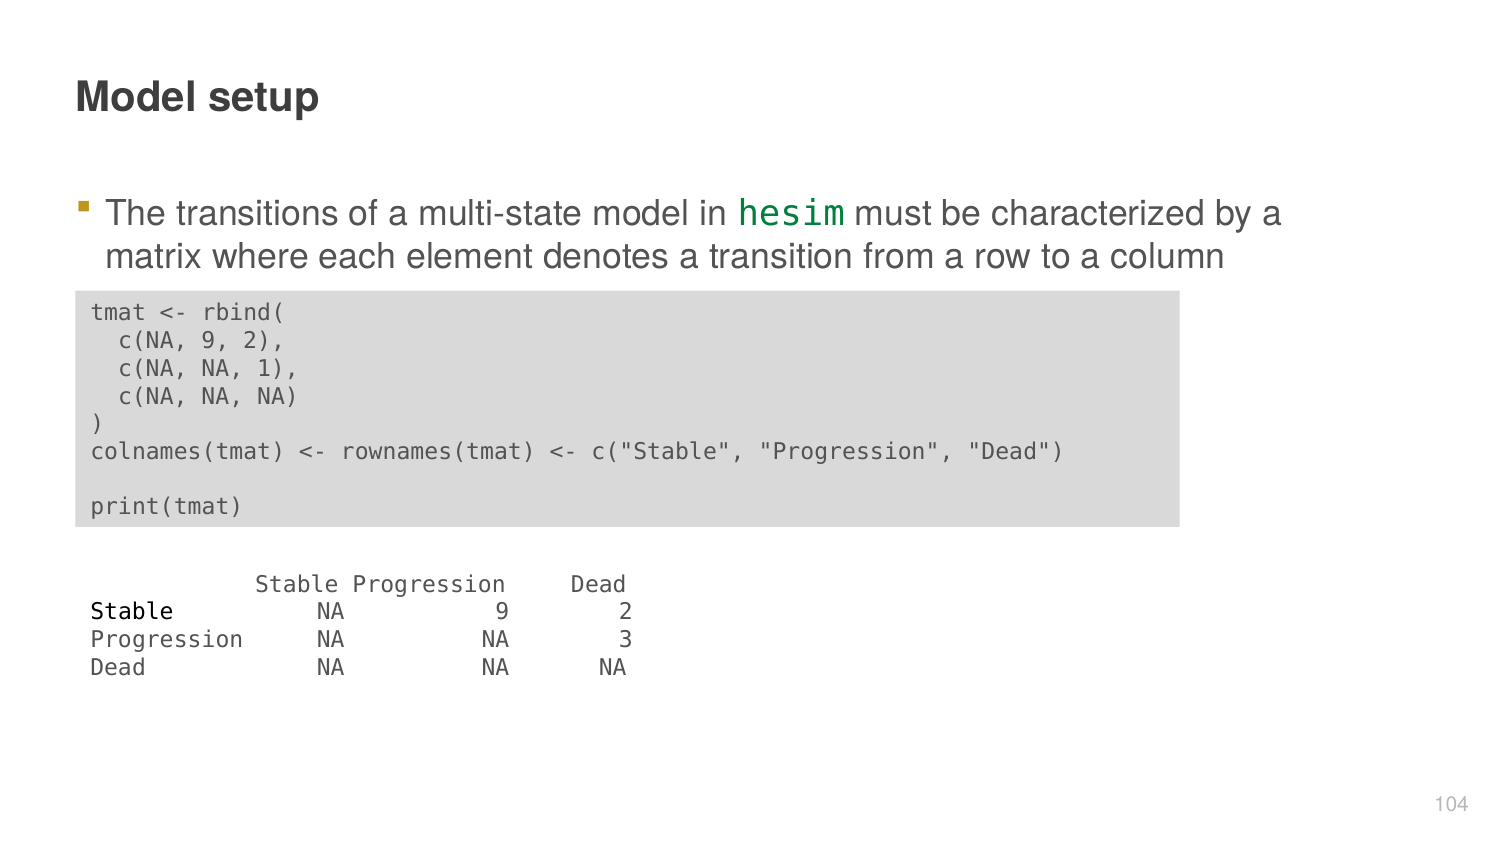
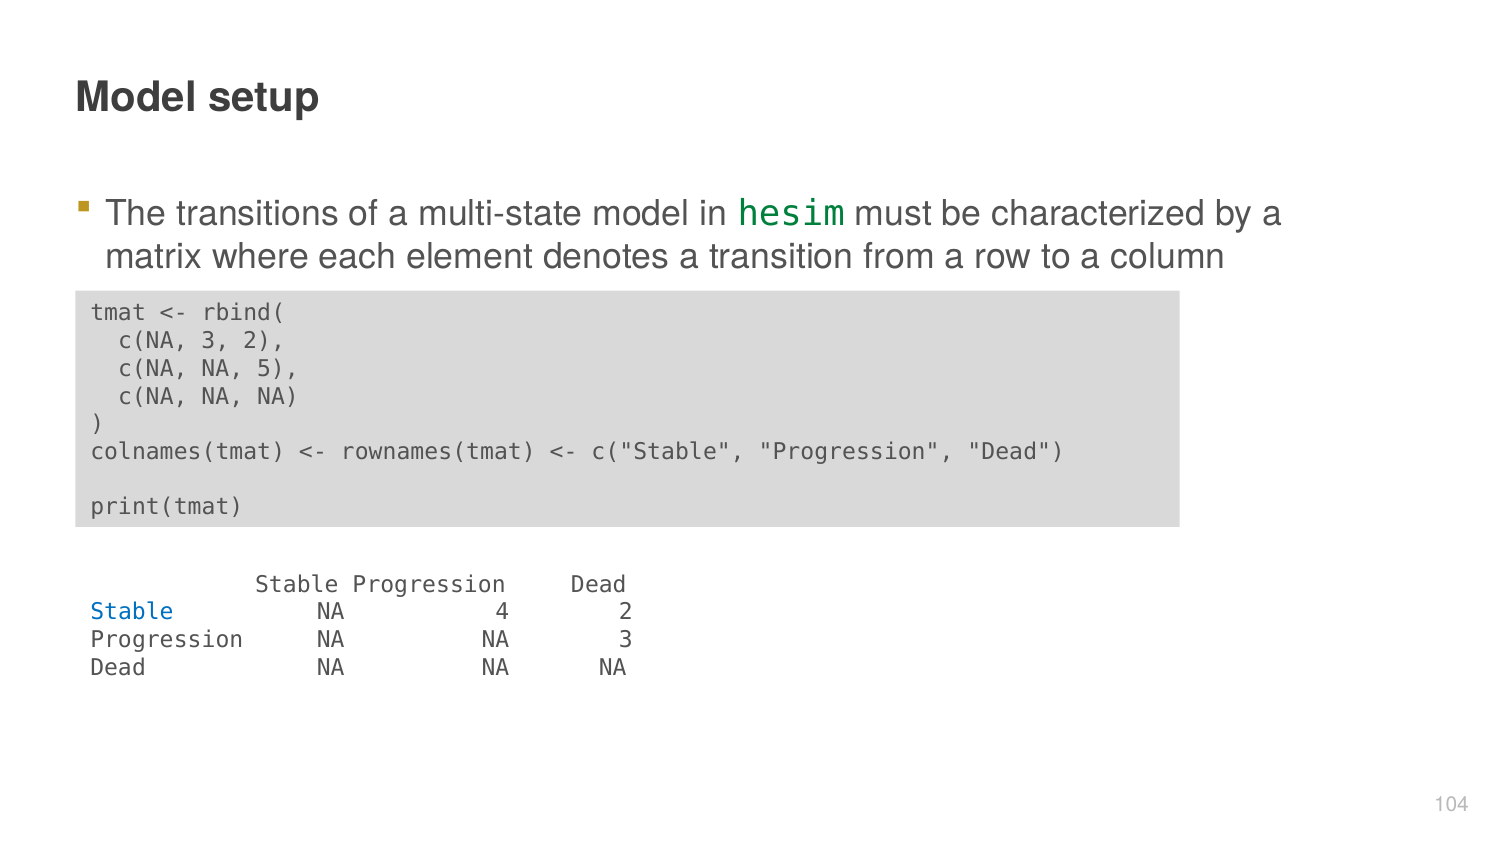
c(NA 9: 9 -> 3
1: 1 -> 5
Stable at (132, 613) colour: black -> blue
NA 9: 9 -> 4
